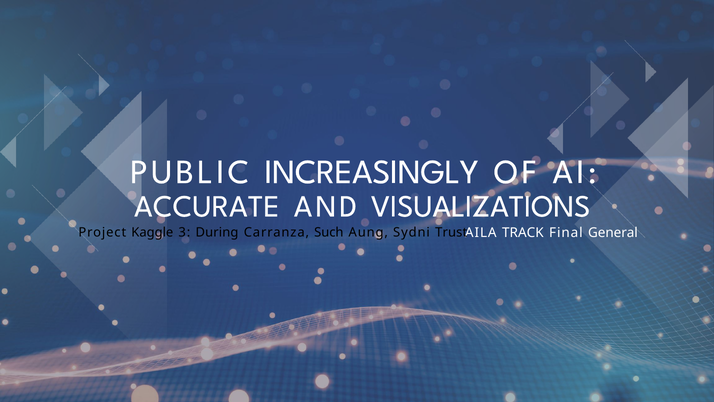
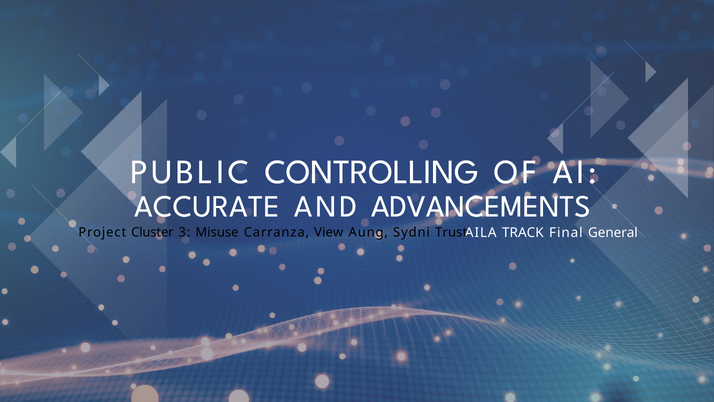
INCREASINGLY: INCREASINGLY -> CONTROLLING
VISUALIZATIONS: VISUALIZATIONS -> ADVANCEMENTS
Kaggle: Kaggle -> Cluster
During: During -> Misuse
Such: Such -> View
